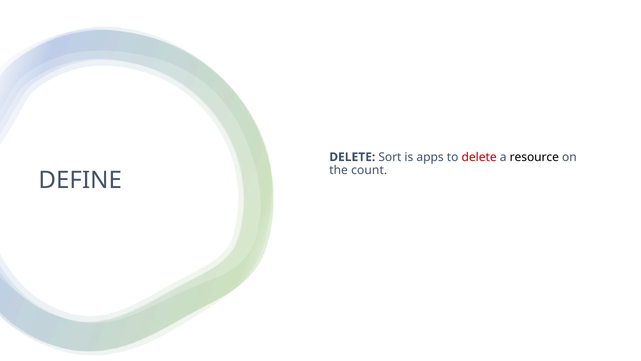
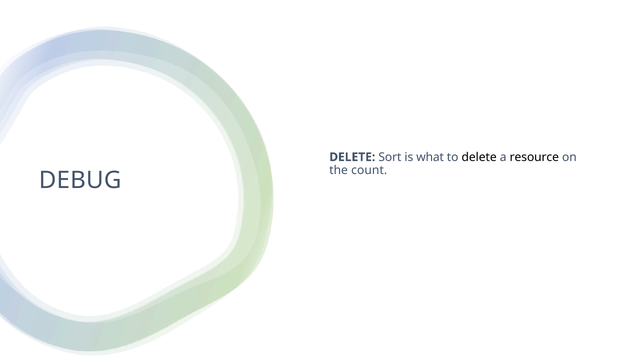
apps: apps -> what
delete at (479, 157) colour: red -> black
DEFINE: DEFINE -> DEBUG
